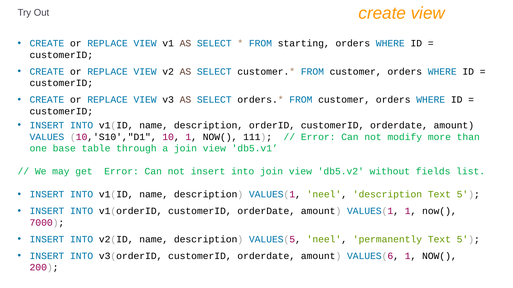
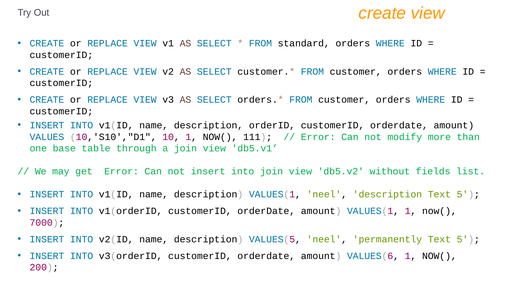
starting: starting -> standard
